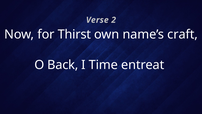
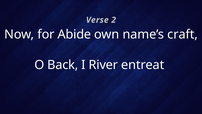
Thirst: Thirst -> Abide
Time: Time -> River
